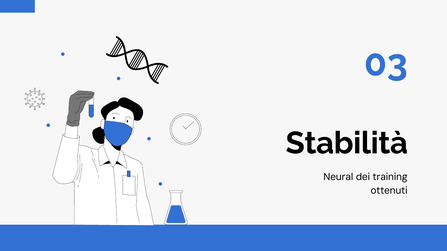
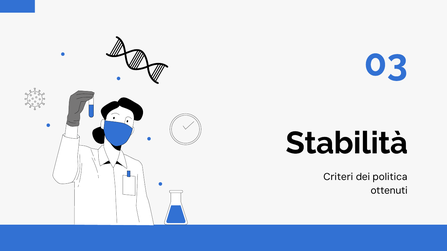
Neural: Neural -> Criteri
training: training -> politica
